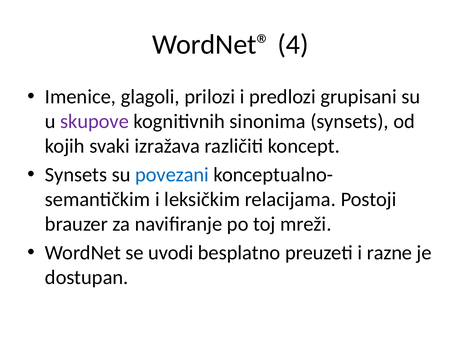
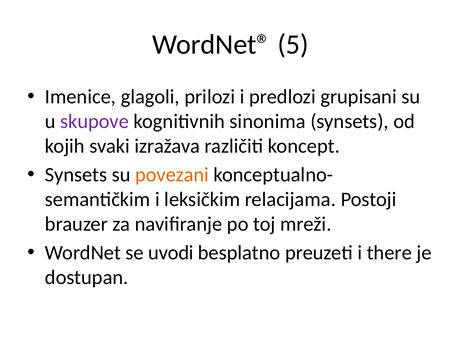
4: 4 -> 5
povezani colour: blue -> orange
razne: razne -> there
